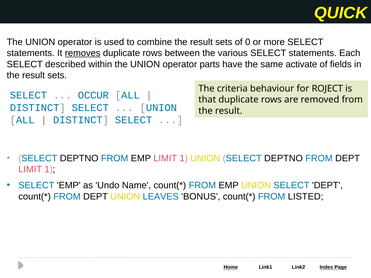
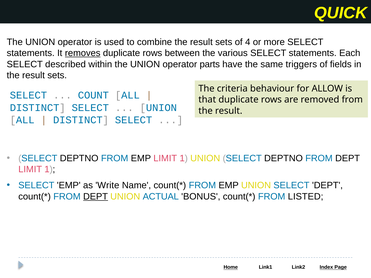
0: 0 -> 4
activate: activate -> triggers
ROJECT: ROJECT -> ALLOW
OCCUR: OCCUR -> COUNT
Undo: Undo -> Write
DEPT at (96, 197) underline: none -> present
LEAVES: LEAVES -> ACTUAL
